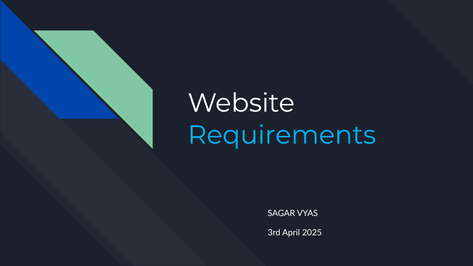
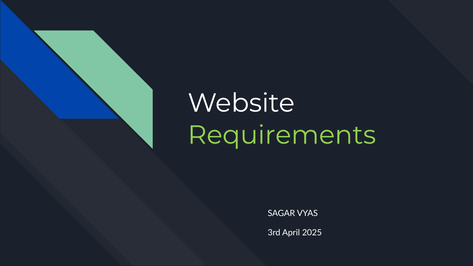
Requirements colour: light blue -> light green
